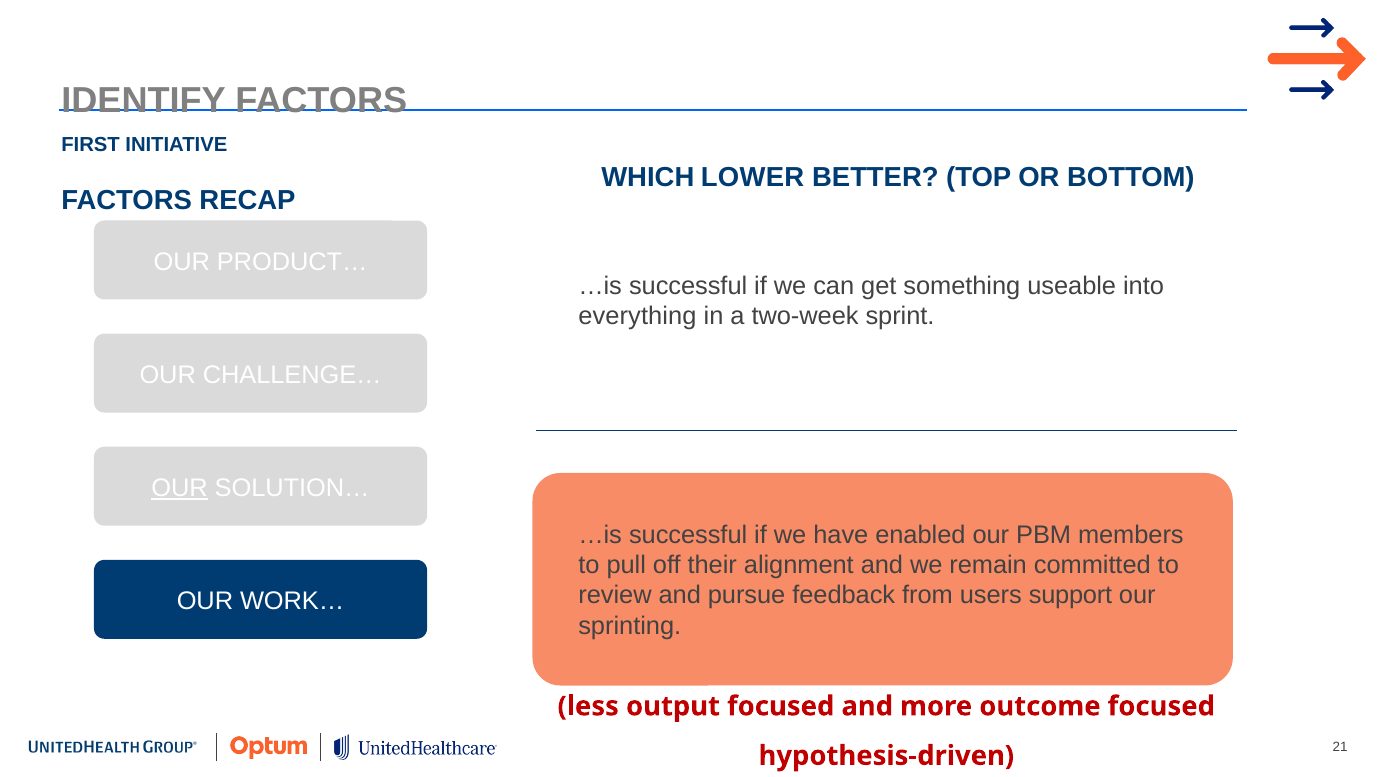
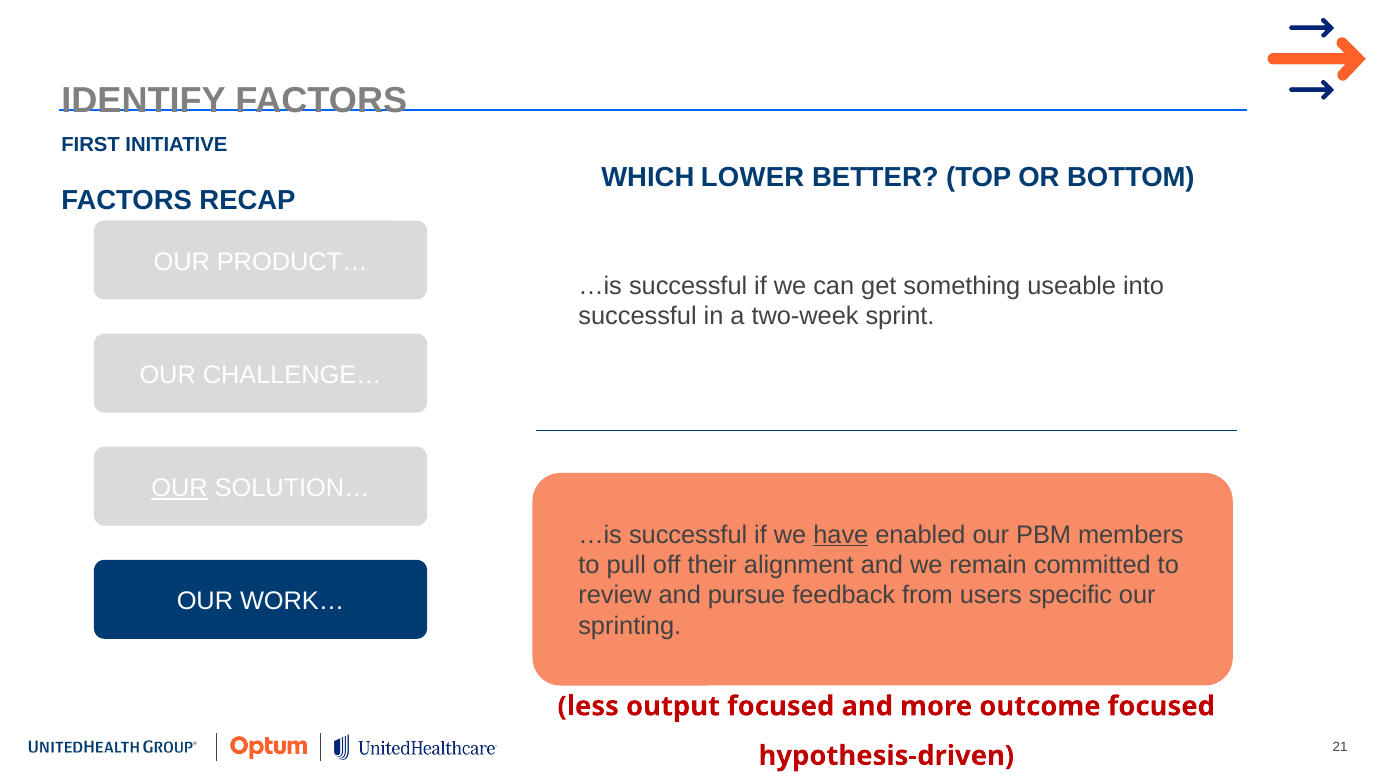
everything at (637, 317): everything -> successful
have underline: none -> present
support: support -> specific
